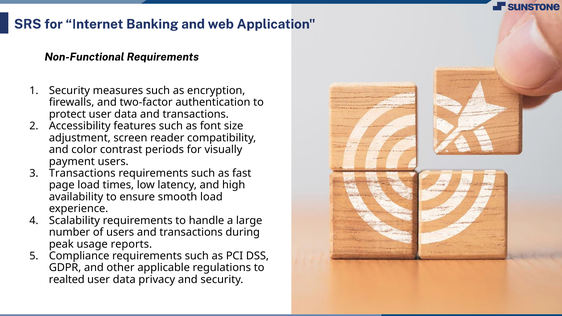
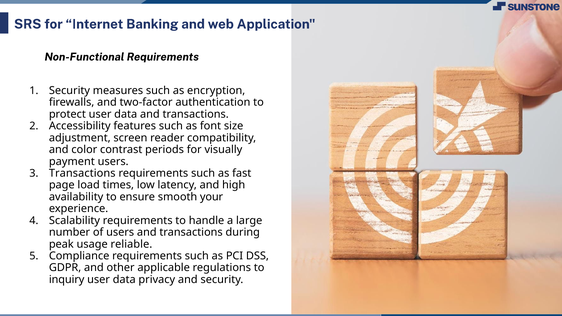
smooth load: load -> your
reports: reports -> reliable
realted: realted -> inquiry
